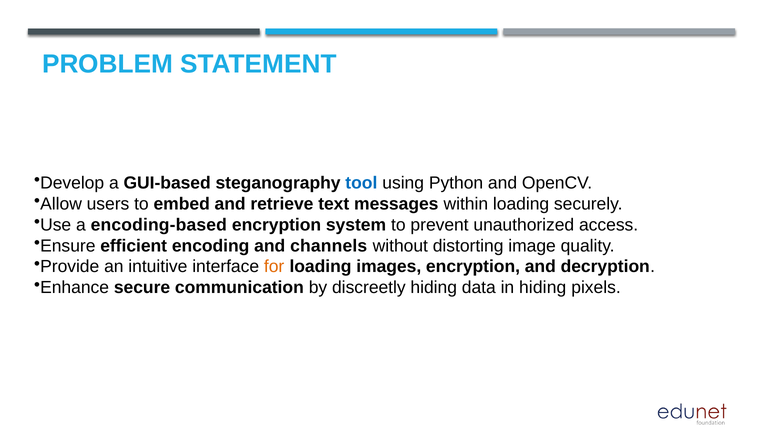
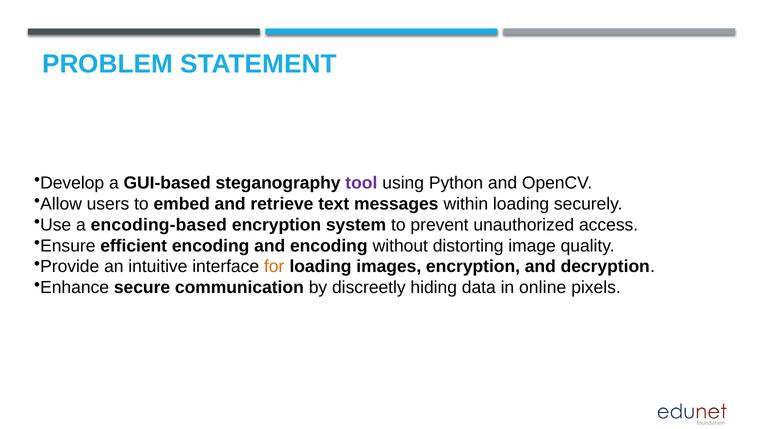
tool colour: blue -> purple
and channels: channels -> encoding
in hiding: hiding -> online
